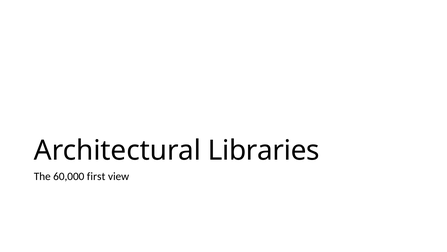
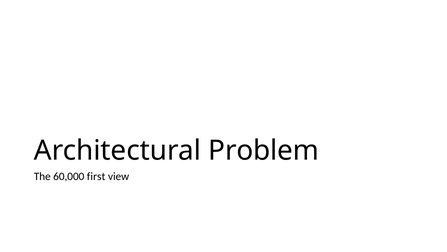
Libraries: Libraries -> Problem
